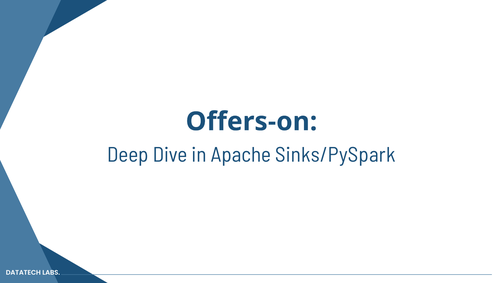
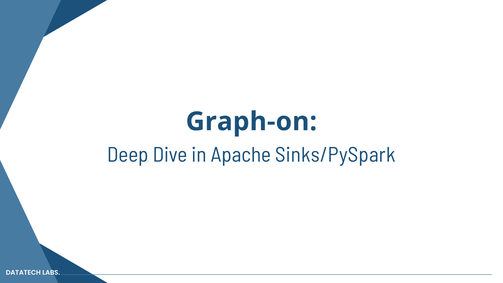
Offers-on: Offers-on -> Graph-on
